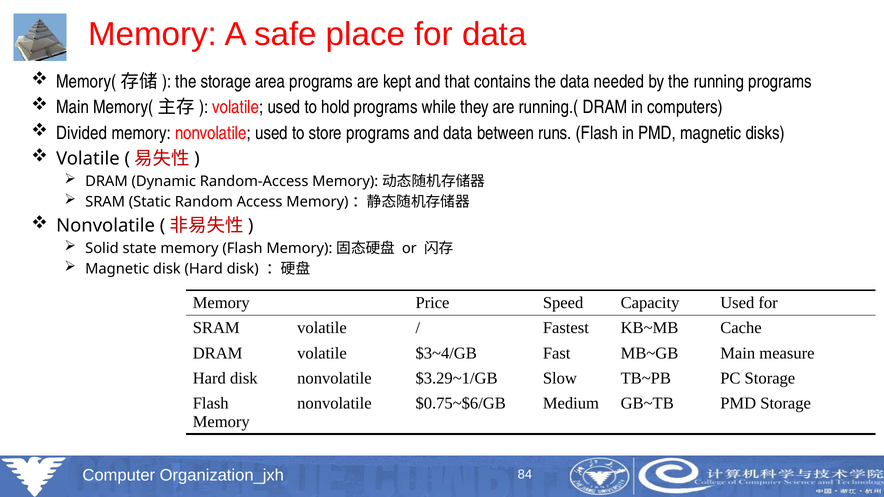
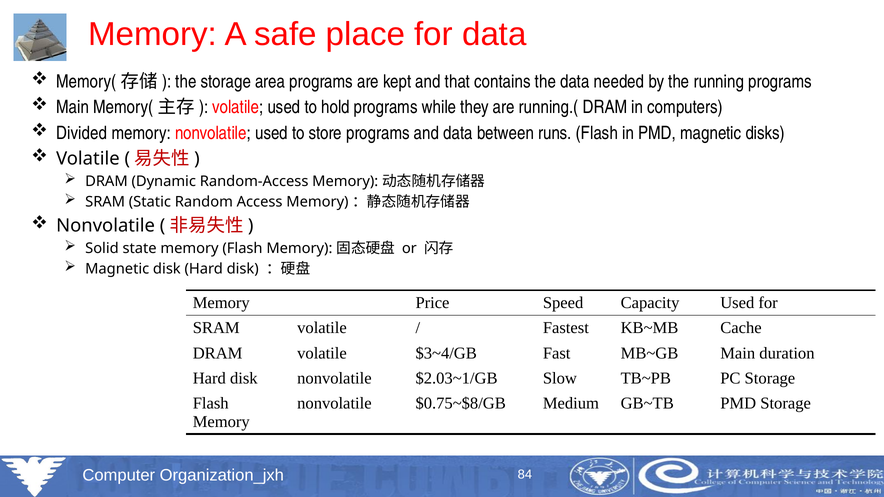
measure: measure -> duration
$3.29~1/GB: $3.29~1/GB -> $2.03~1/GB
$0.75~$6/GB: $0.75~$6/GB -> $0.75~$8/GB
